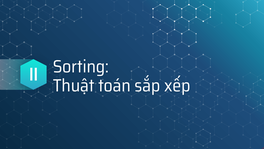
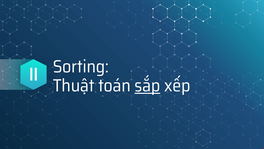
sắp underline: none -> present
